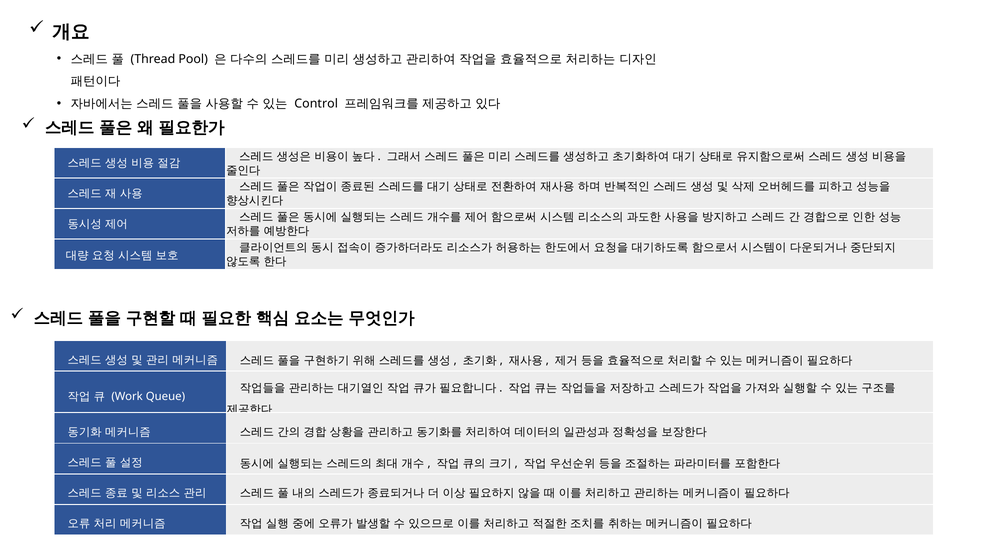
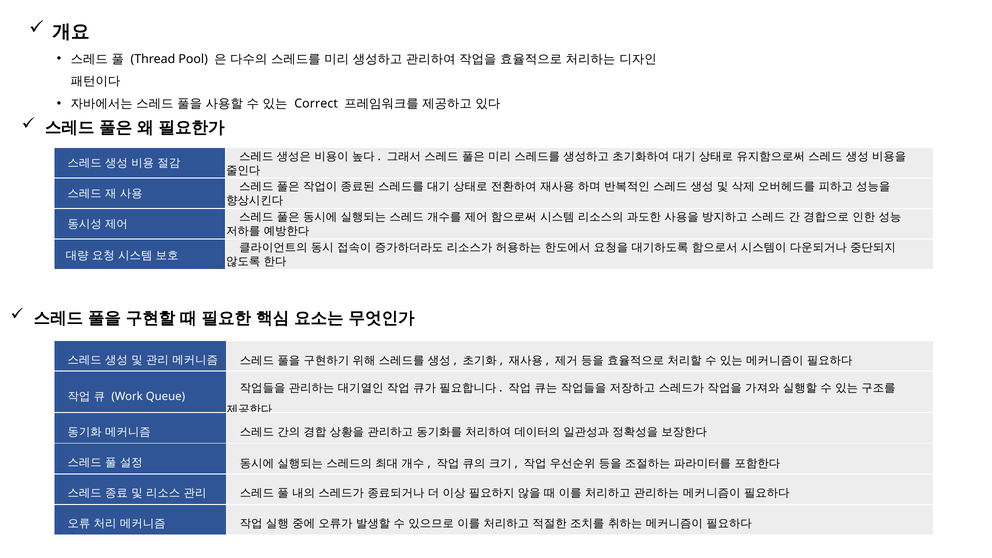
Control: Control -> Correct
